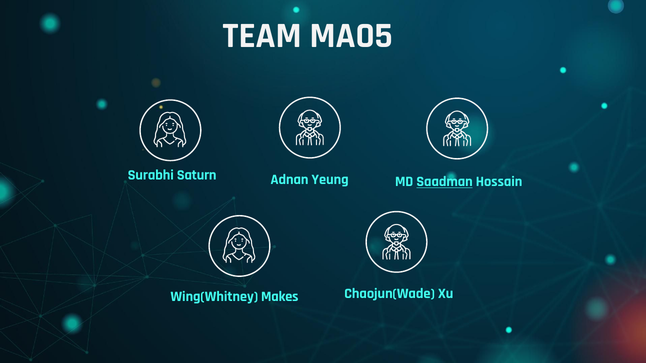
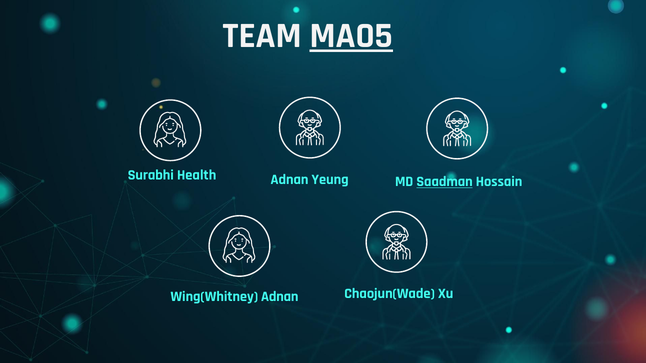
MA05 underline: none -> present
Saturn: Saturn -> Health
Wing(Whitney Makes: Makes -> Adnan
